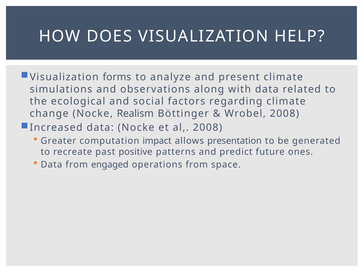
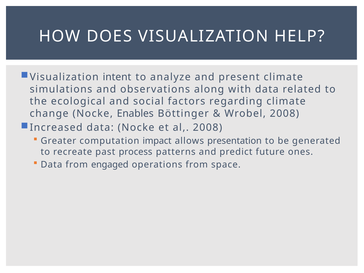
forms: forms -> intent
Realism: Realism -> Enables
positive: positive -> process
